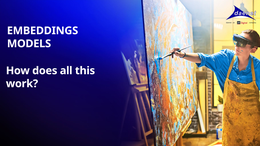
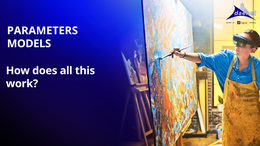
EMBEDDINGS: EMBEDDINGS -> PARAMETERS
